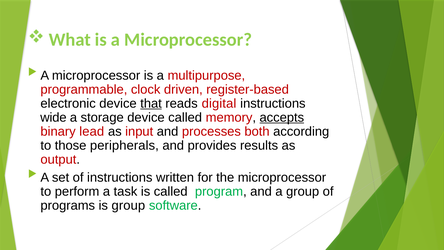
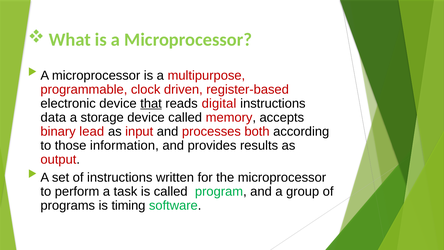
wide: wide -> data
accepts underline: present -> none
peripherals: peripherals -> information
is group: group -> timing
